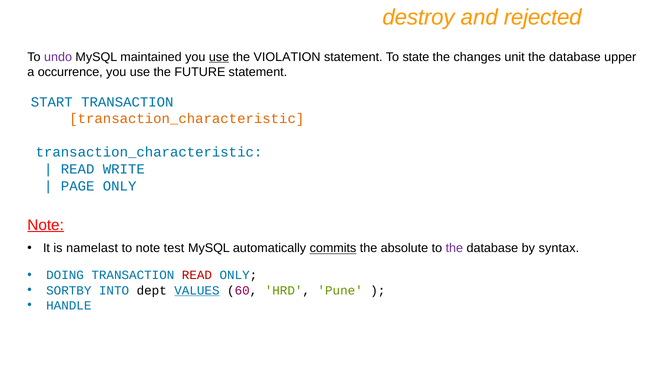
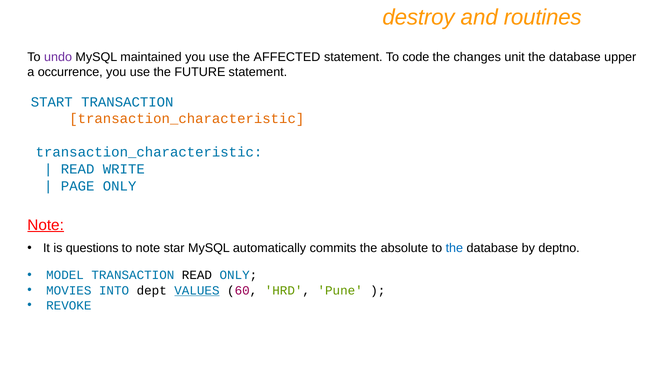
rejected: rejected -> routines
use at (219, 57) underline: present -> none
VIOLATION: VIOLATION -> AFFECTED
state: state -> code
namelast: namelast -> questions
test: test -> star
commits underline: present -> none
the at (454, 248) colour: purple -> blue
syntax: syntax -> deptno
DOING: DOING -> MODEL
READ at (197, 275) colour: red -> black
SORTBY: SORTBY -> MOVIES
HANDLE: HANDLE -> REVOKE
